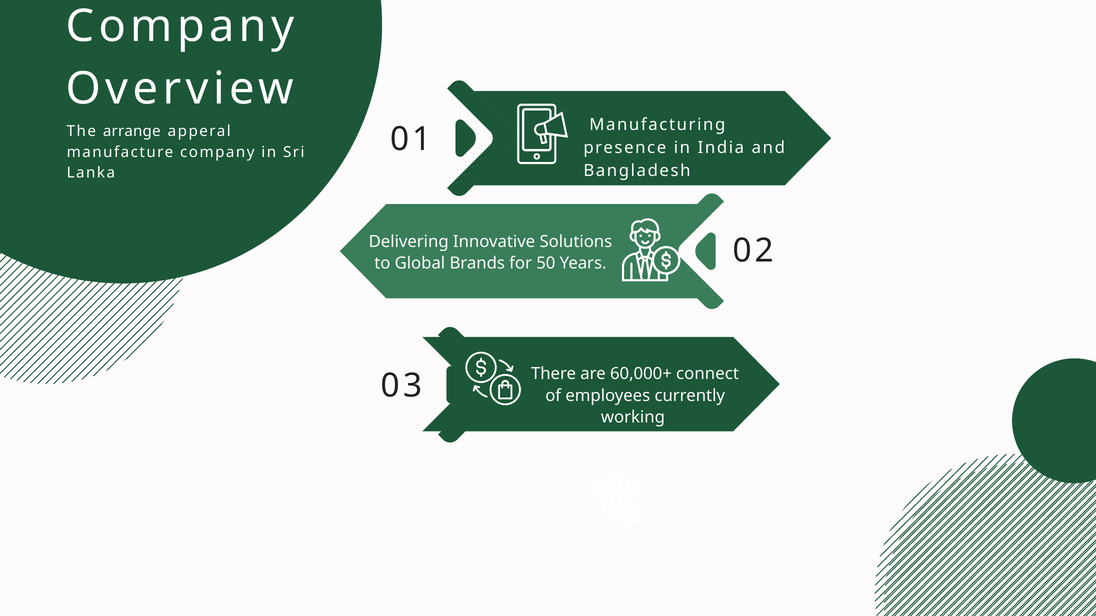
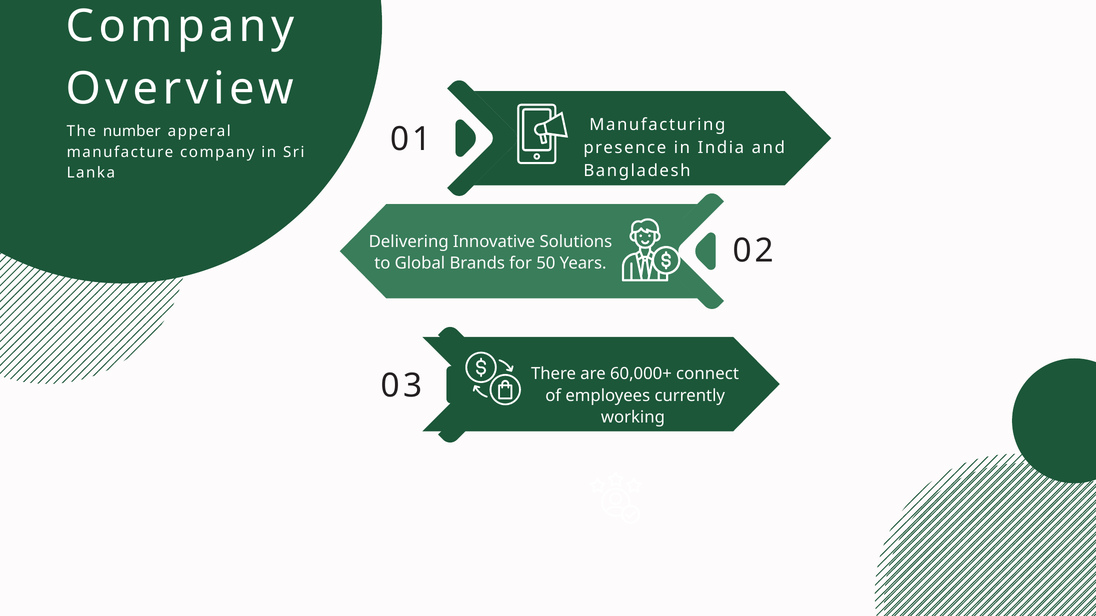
arrange: arrange -> number
